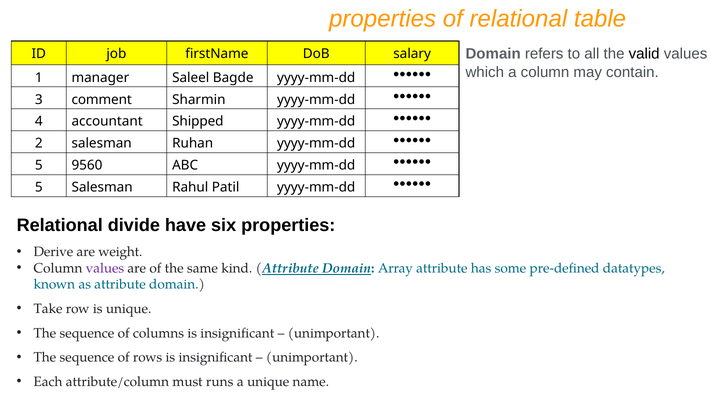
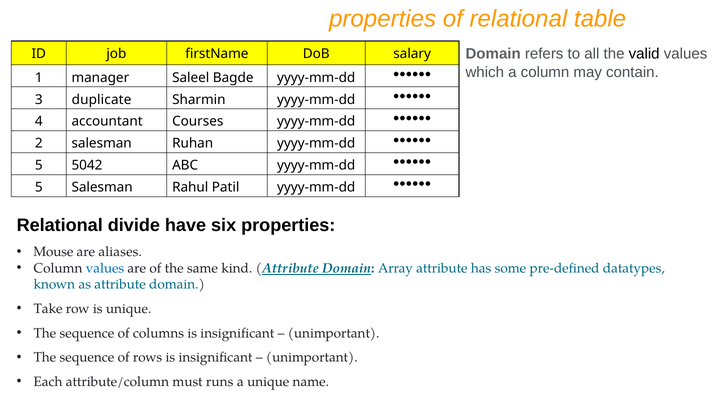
comment: comment -> duplicate
Shipped: Shipped -> Courses
9560: 9560 -> 5042
Derive: Derive -> Mouse
weight: weight -> aliases
values at (105, 268) colour: purple -> blue
